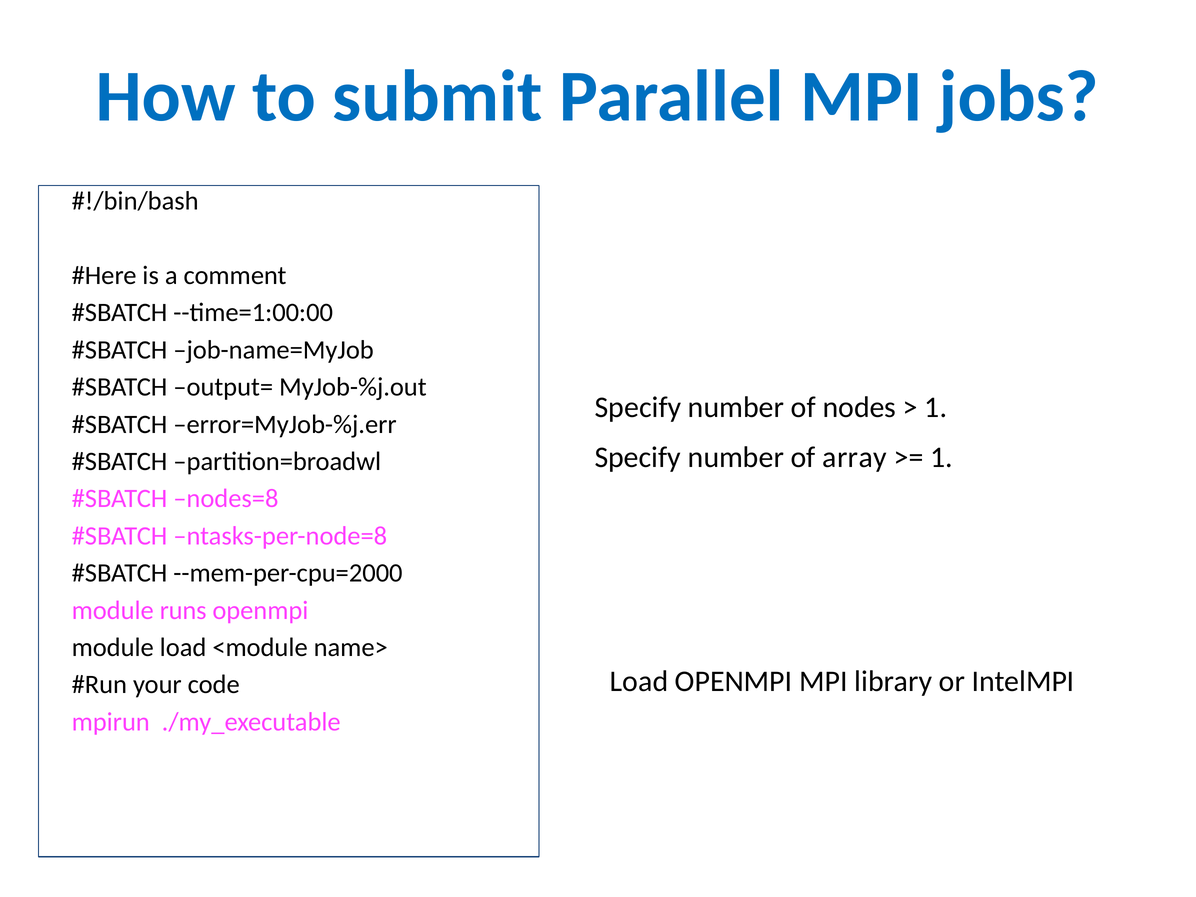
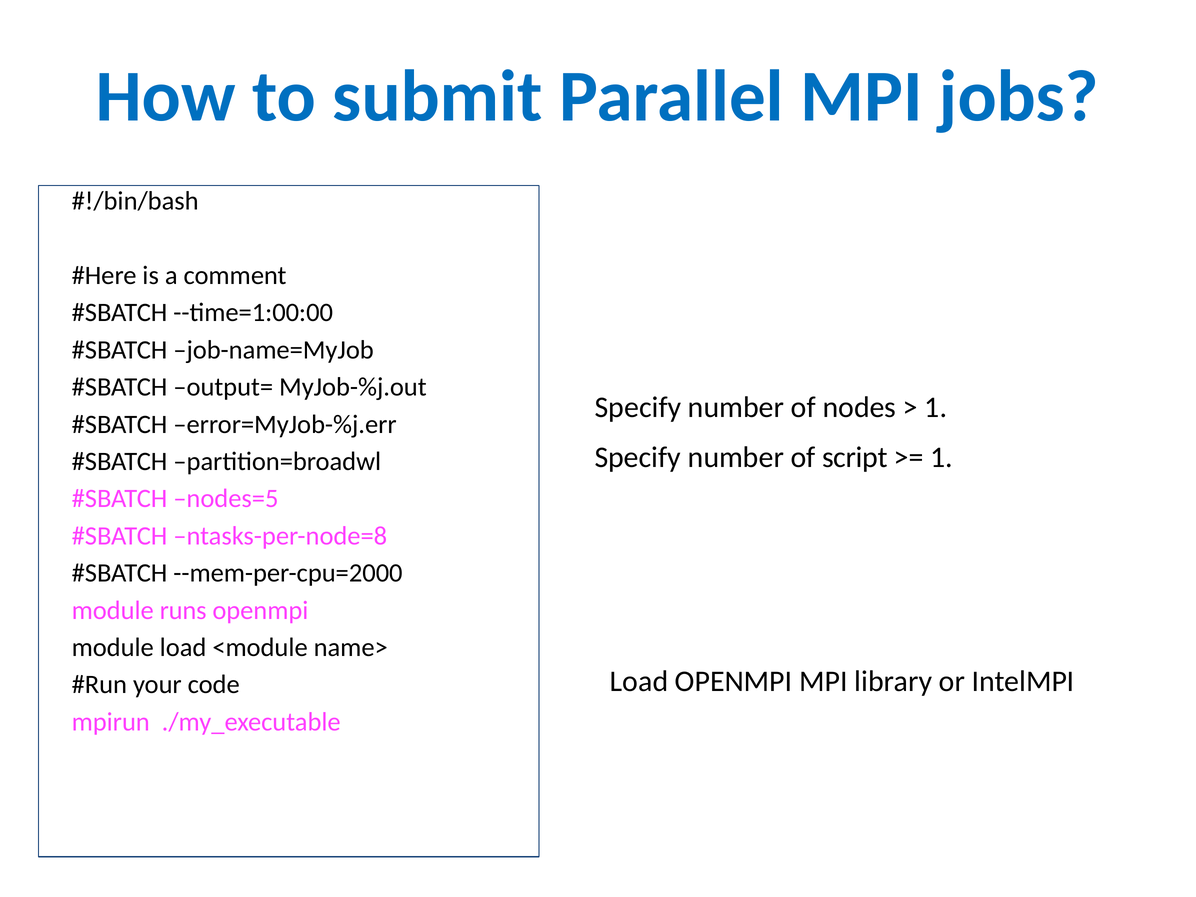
array: array -> script
nodes=8: nodes=8 -> nodes=5
